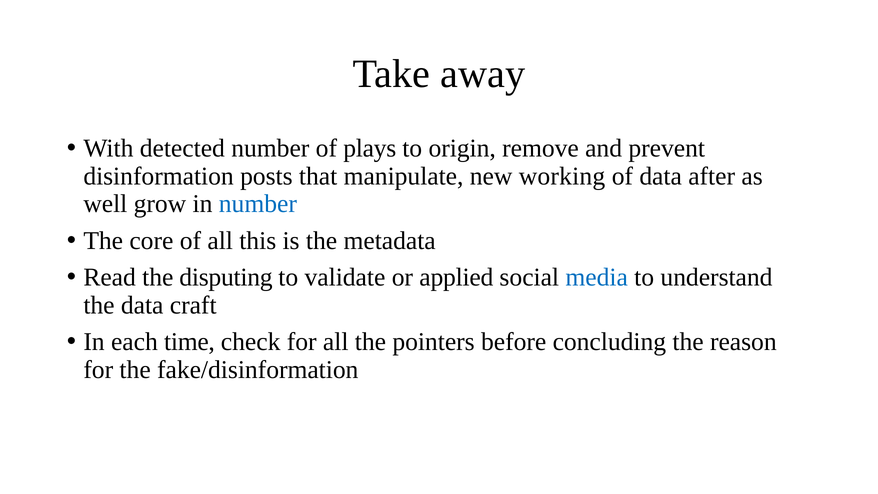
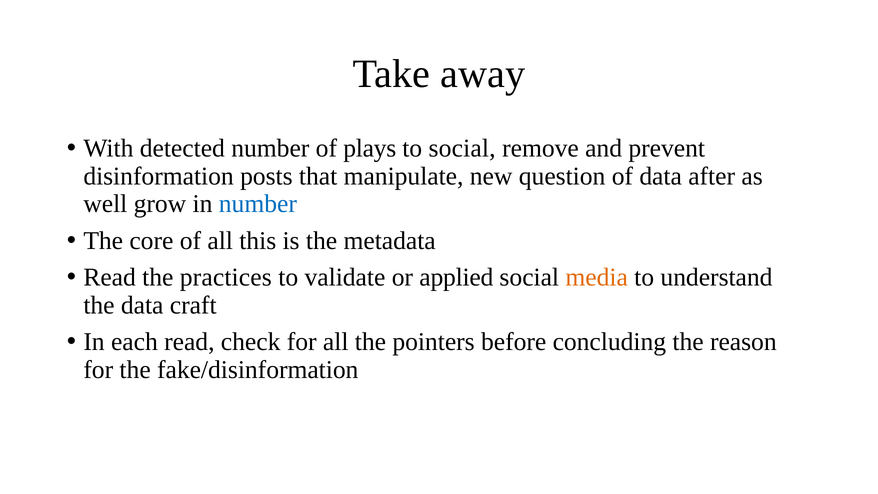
to origin: origin -> social
working: working -> question
disputing: disputing -> practices
media colour: blue -> orange
each time: time -> read
